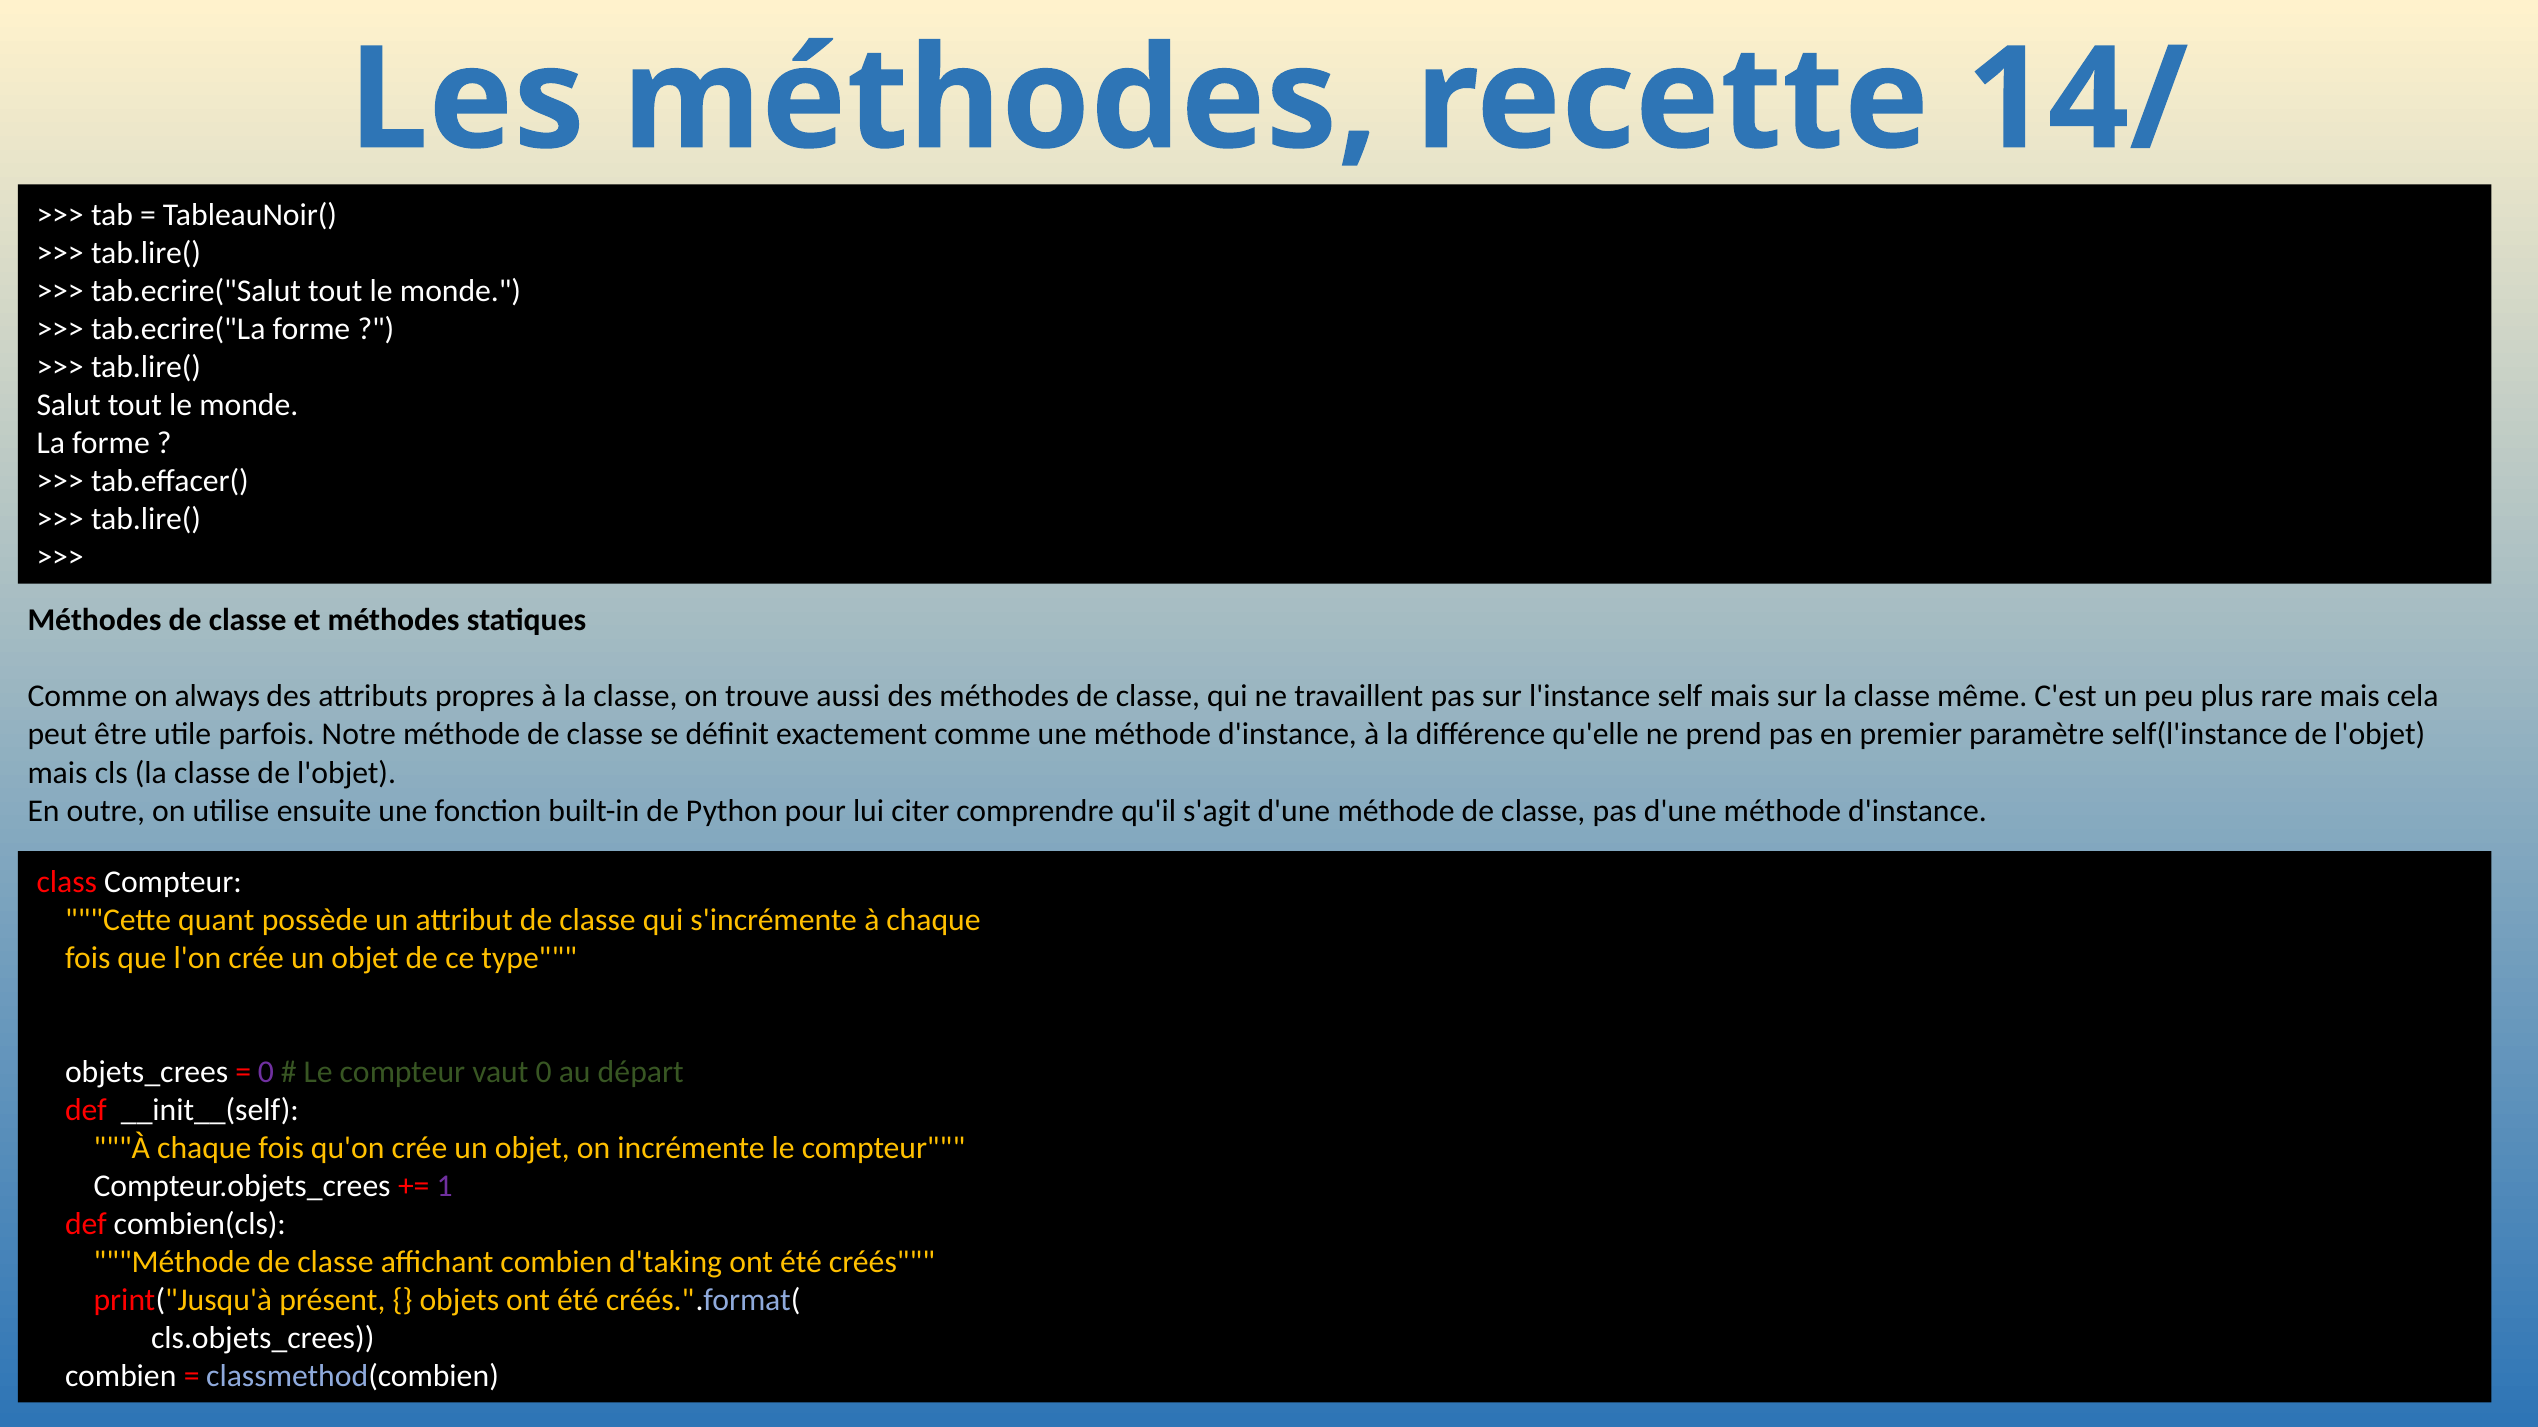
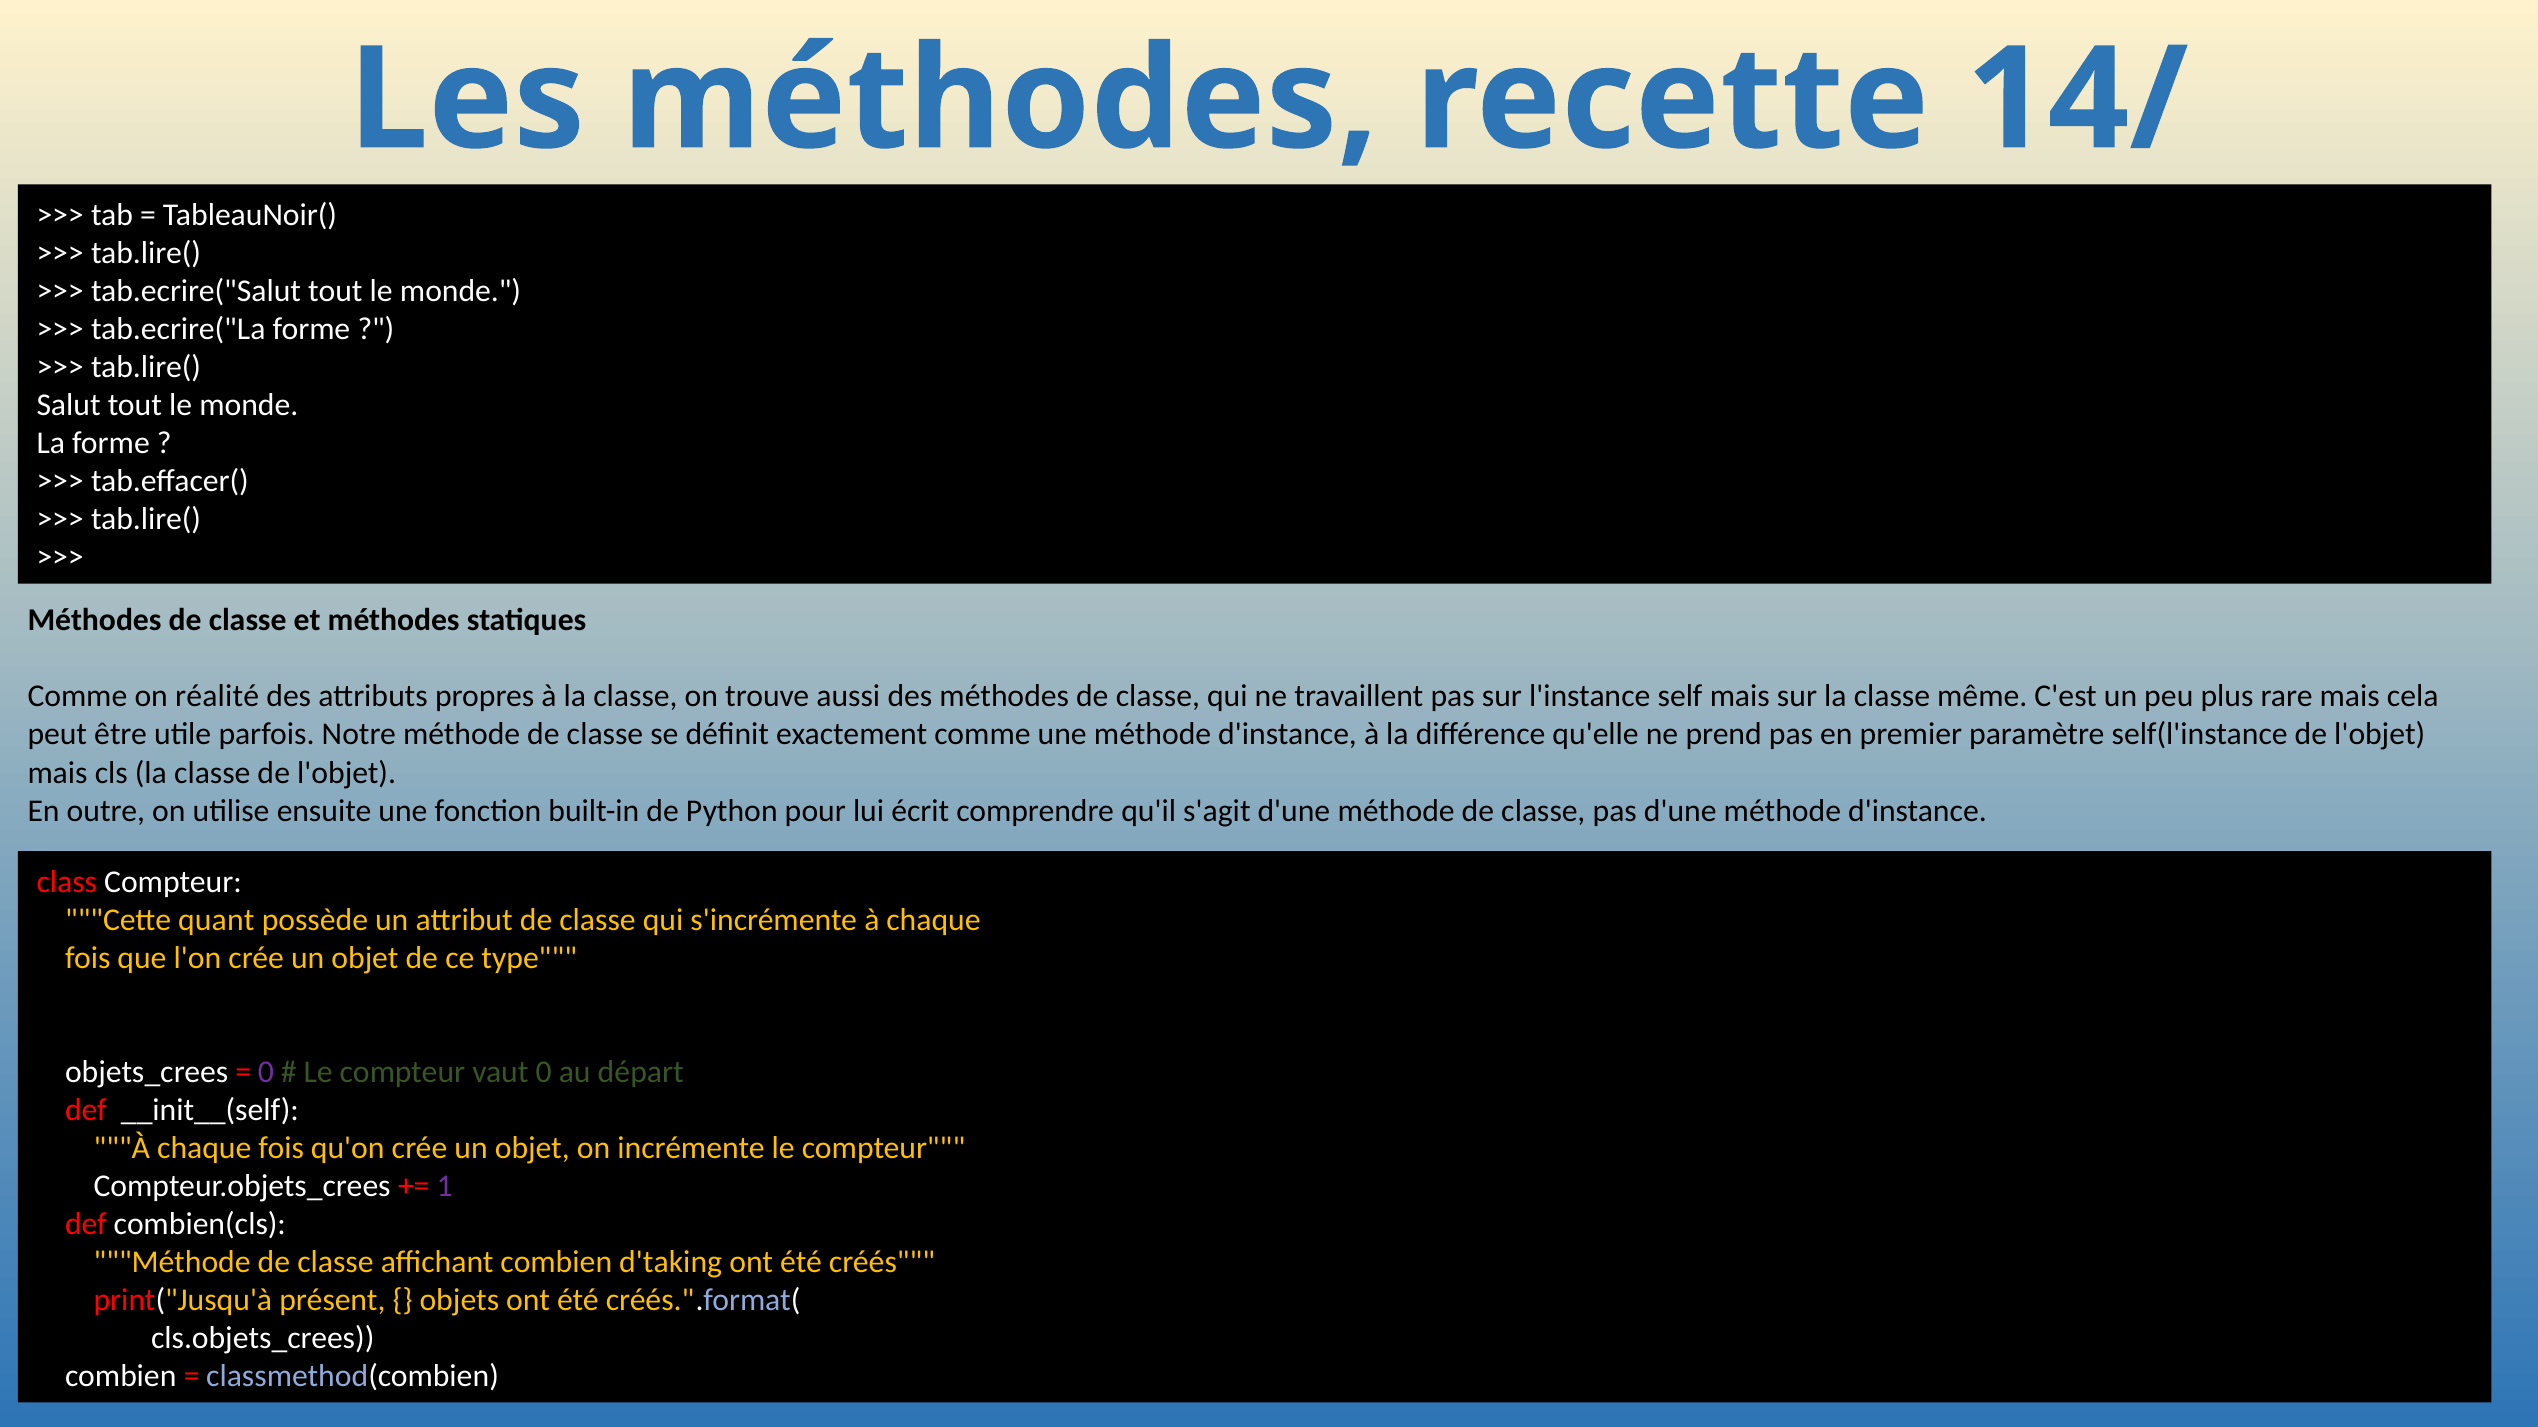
always: always -> réalité
citer: citer -> écrit
